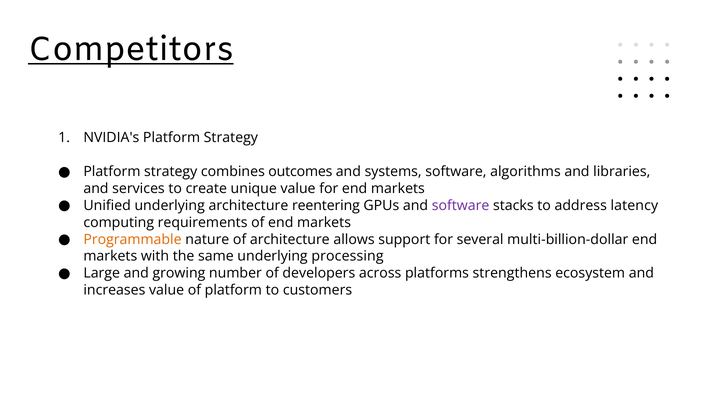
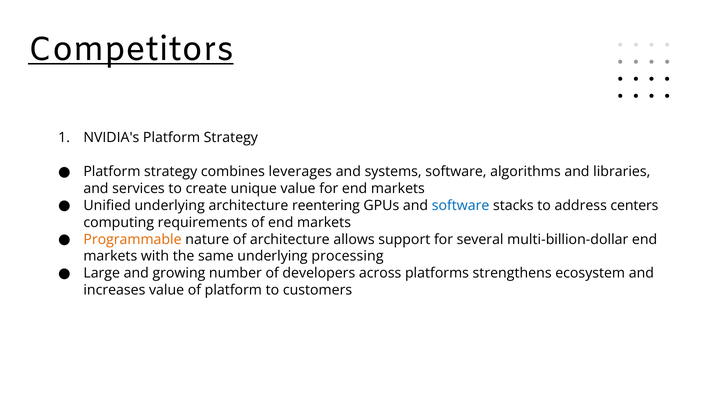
outcomes: outcomes -> leverages
software at (461, 206) colour: purple -> blue
latency: latency -> centers
